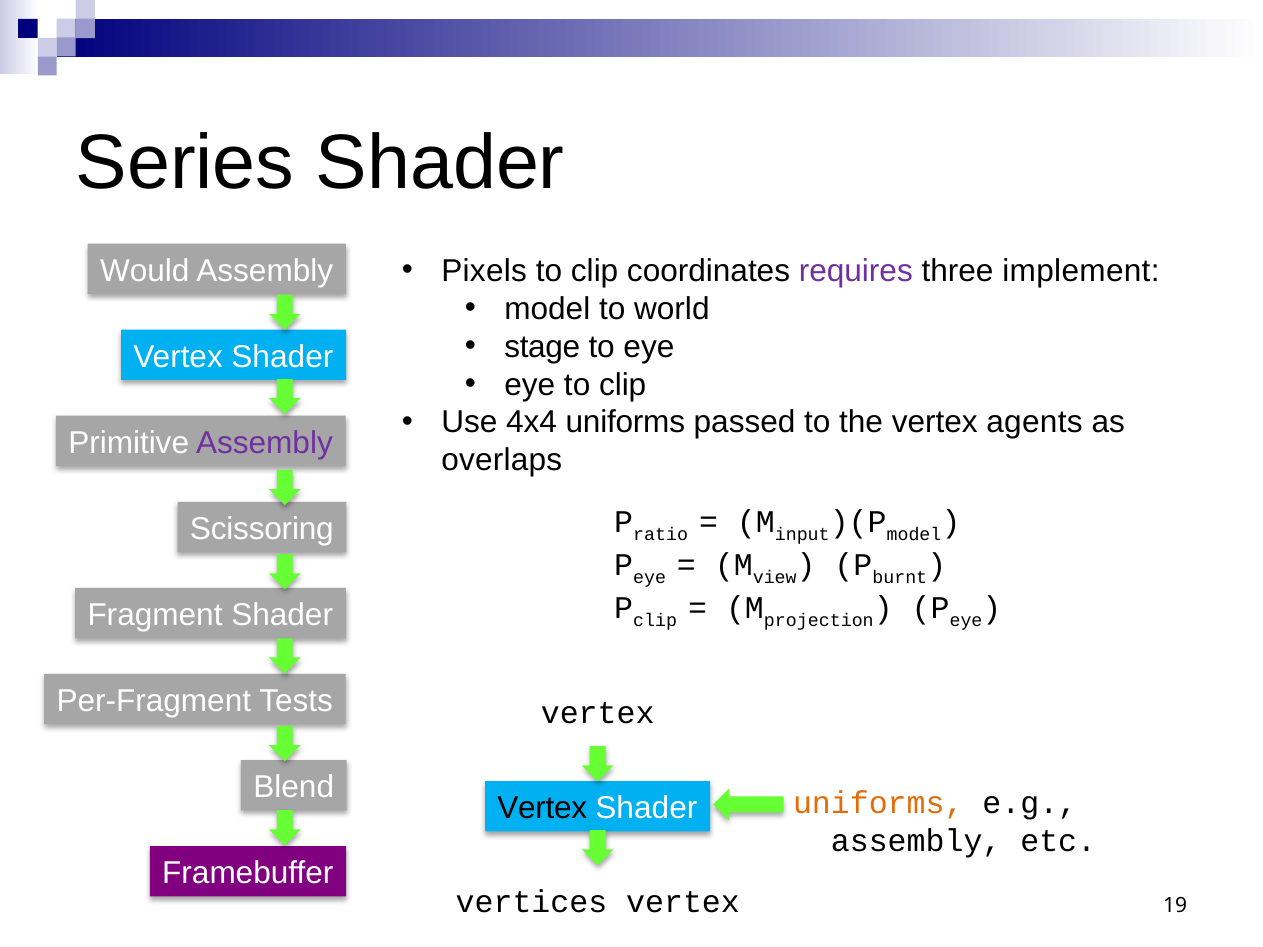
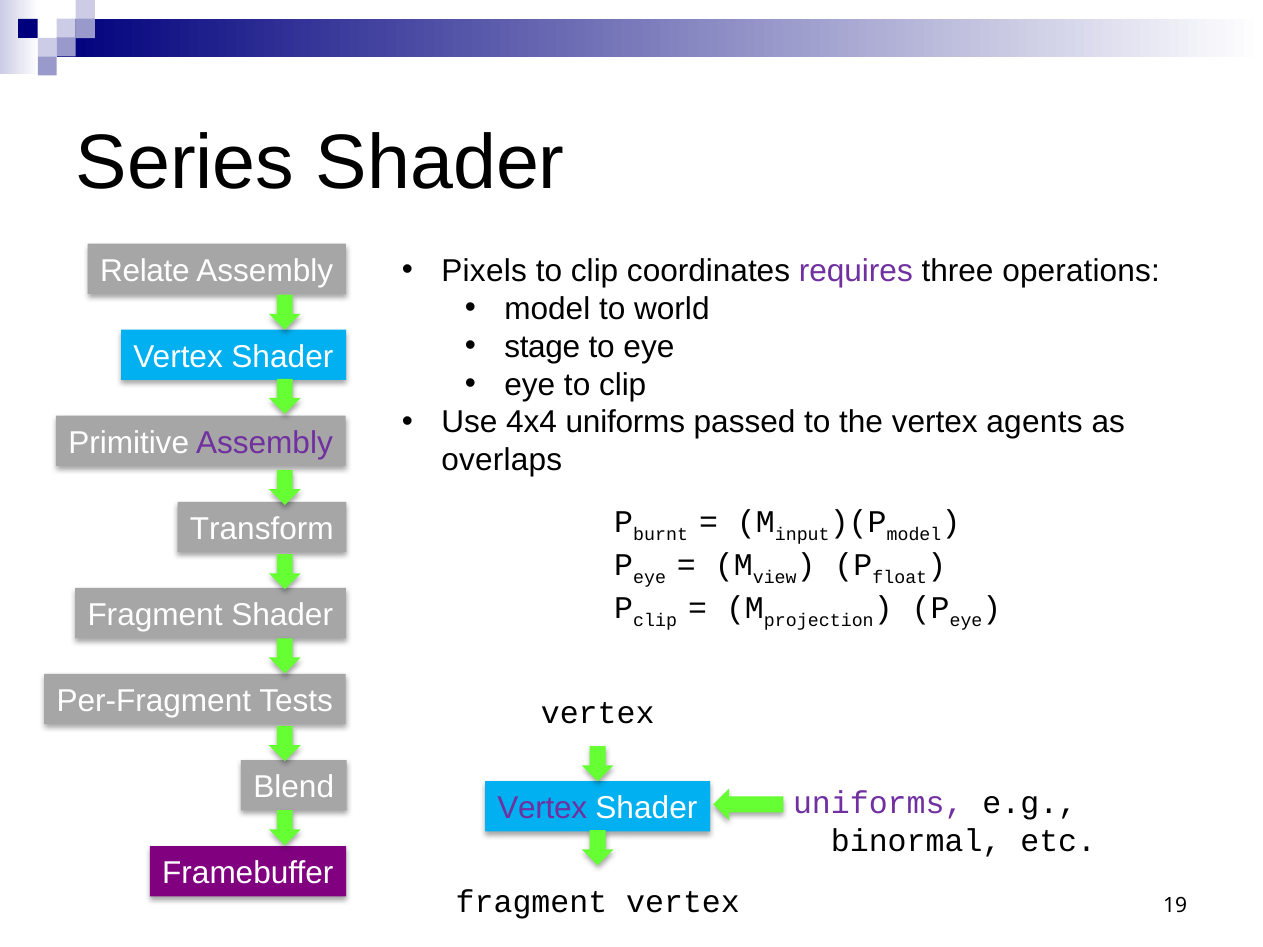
implement: implement -> operations
Would: Would -> Relate
ratio: ratio -> burnt
Scissoring: Scissoring -> Transform
burnt: burnt -> float
uniforms at (878, 803) colour: orange -> purple
Vertex at (542, 809) colour: black -> purple
assembly at (916, 841): assembly -> binormal
vertices at (531, 903): vertices -> fragment
